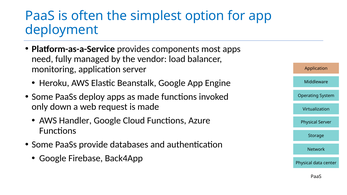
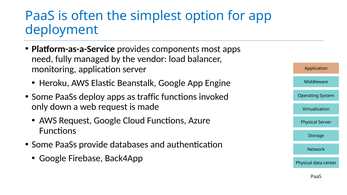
as made: made -> traffic
AWS Handler: Handler -> Request
